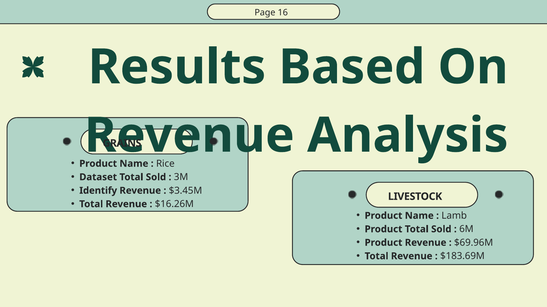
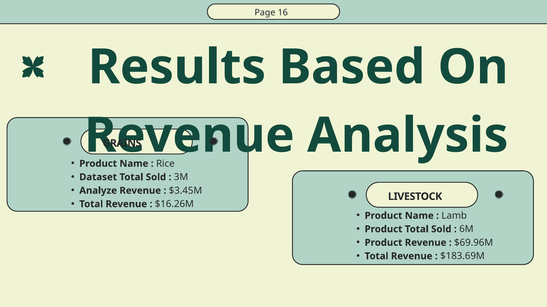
Identify: Identify -> Analyze
